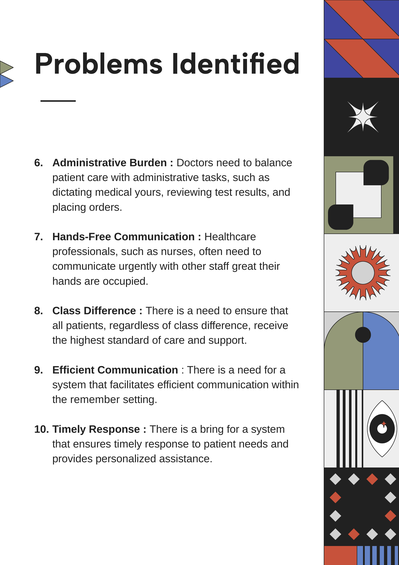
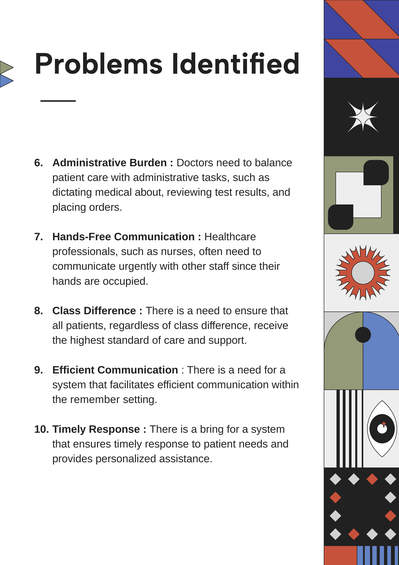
yours: yours -> about
great: great -> since
